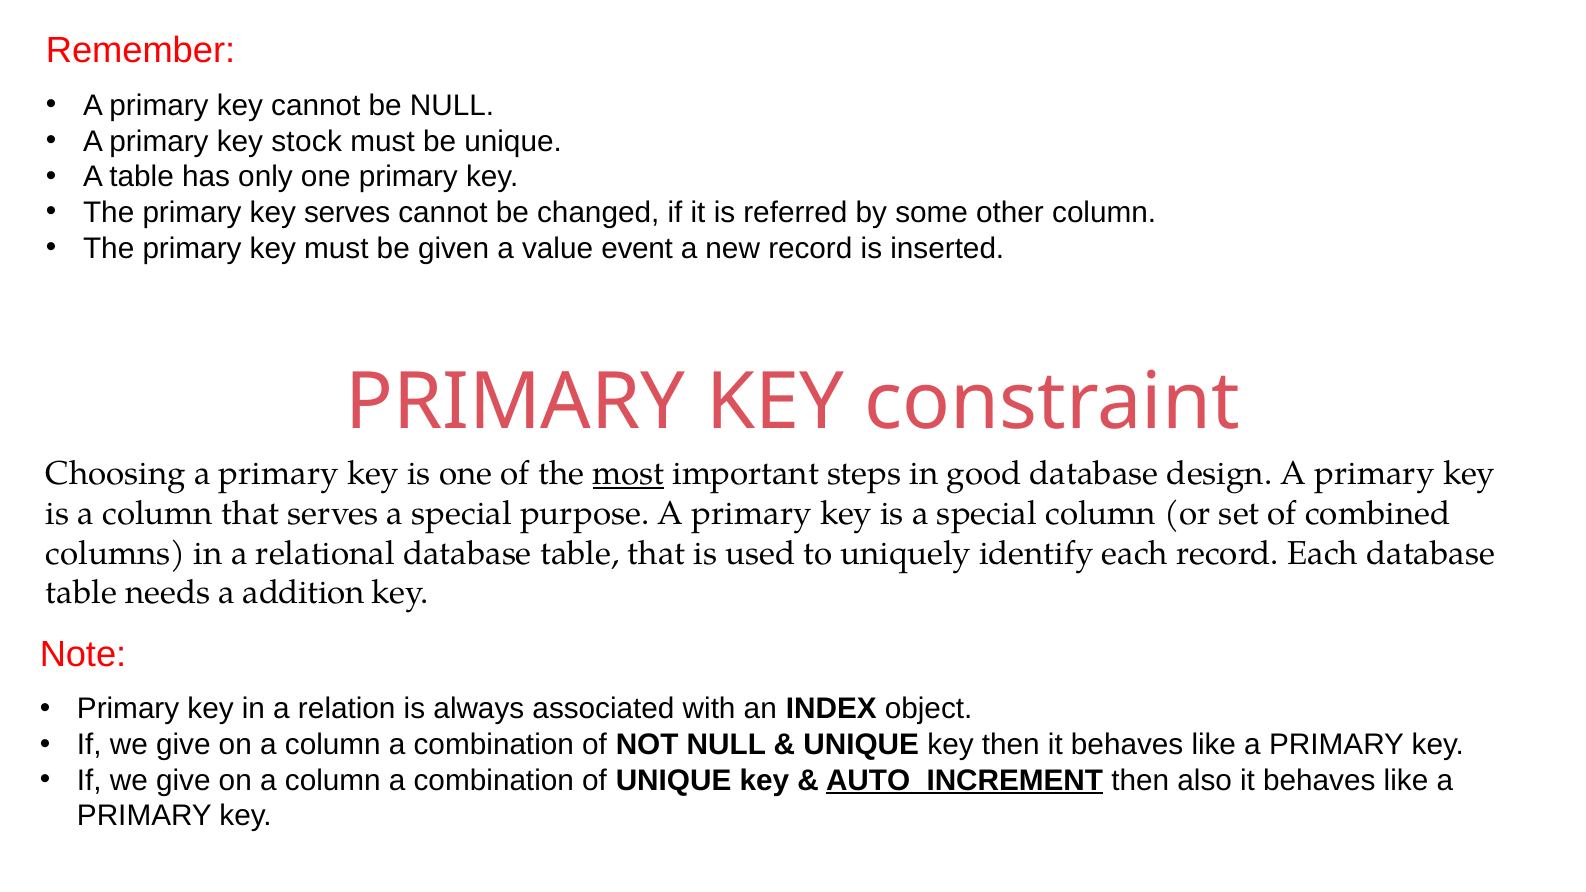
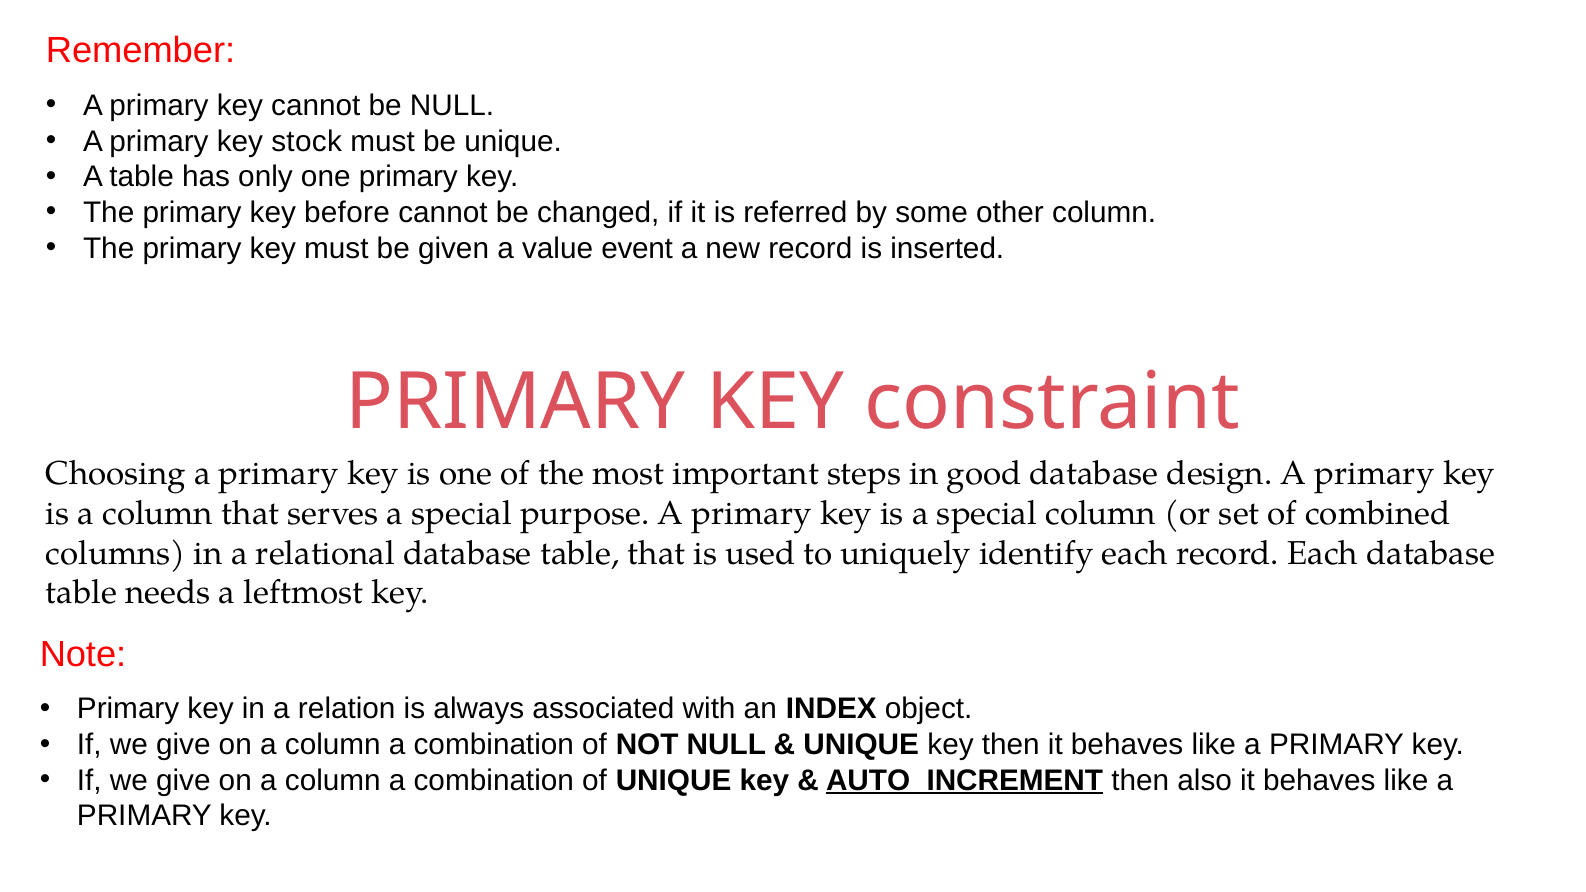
key serves: serves -> before
most underline: present -> none
addition: addition -> leftmost
